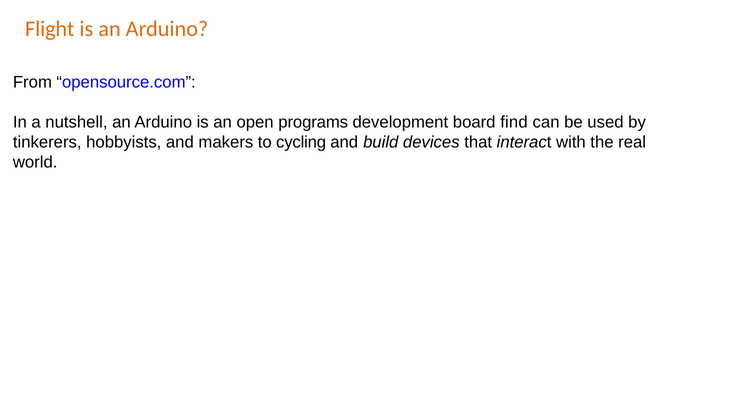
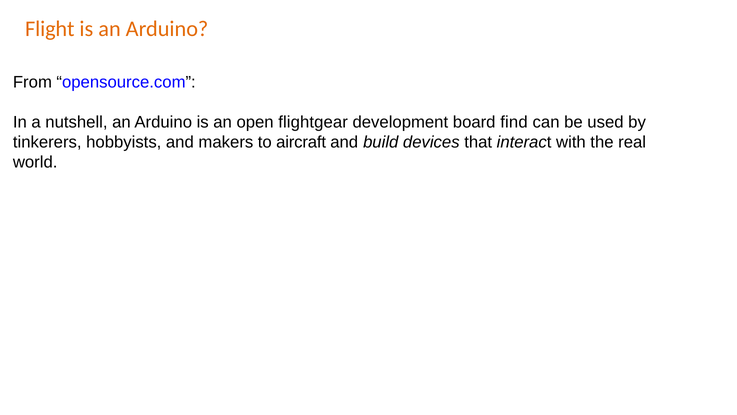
programs: programs -> flightgear
cycling: cycling -> aircraft
